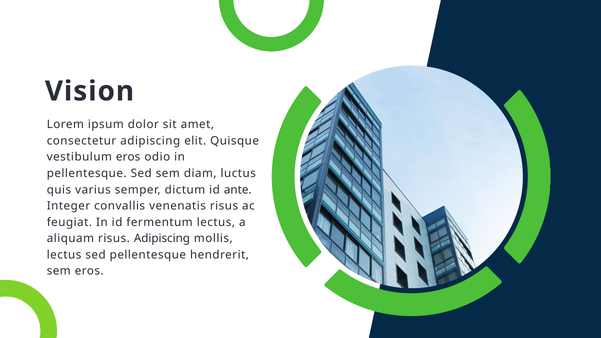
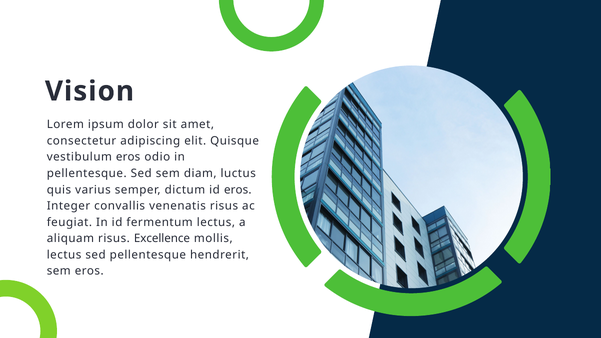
id ante: ante -> eros
risus Adipiscing: Adipiscing -> Excellence
